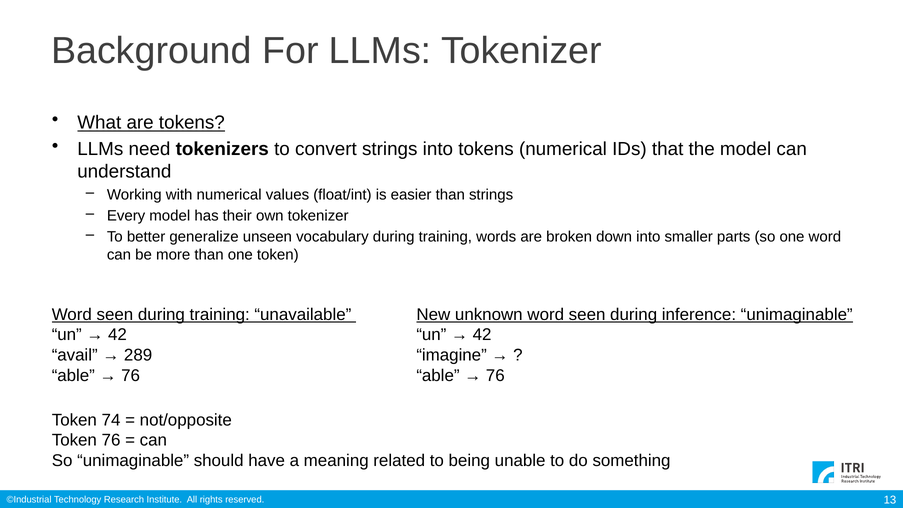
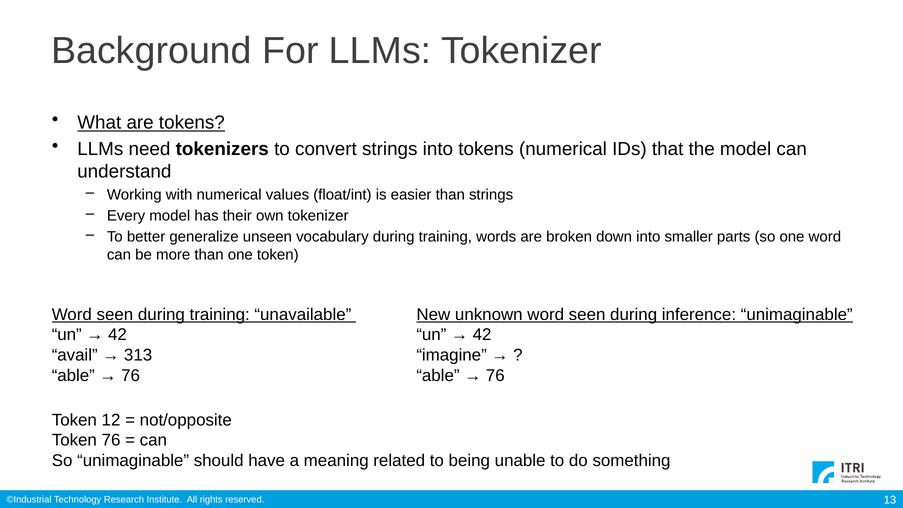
289: 289 -> 313
74: 74 -> 12
